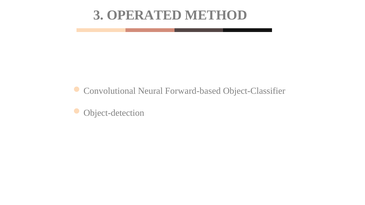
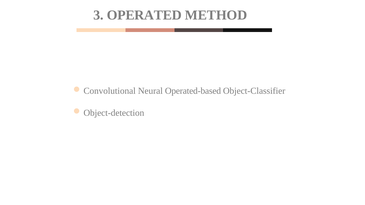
Forward-based: Forward-based -> Operated-based
